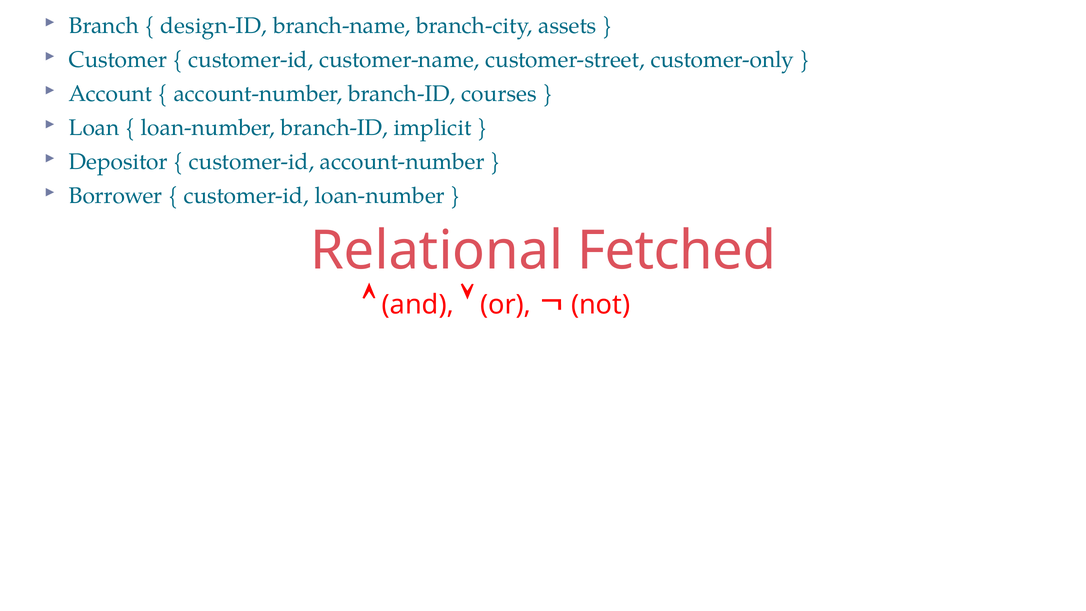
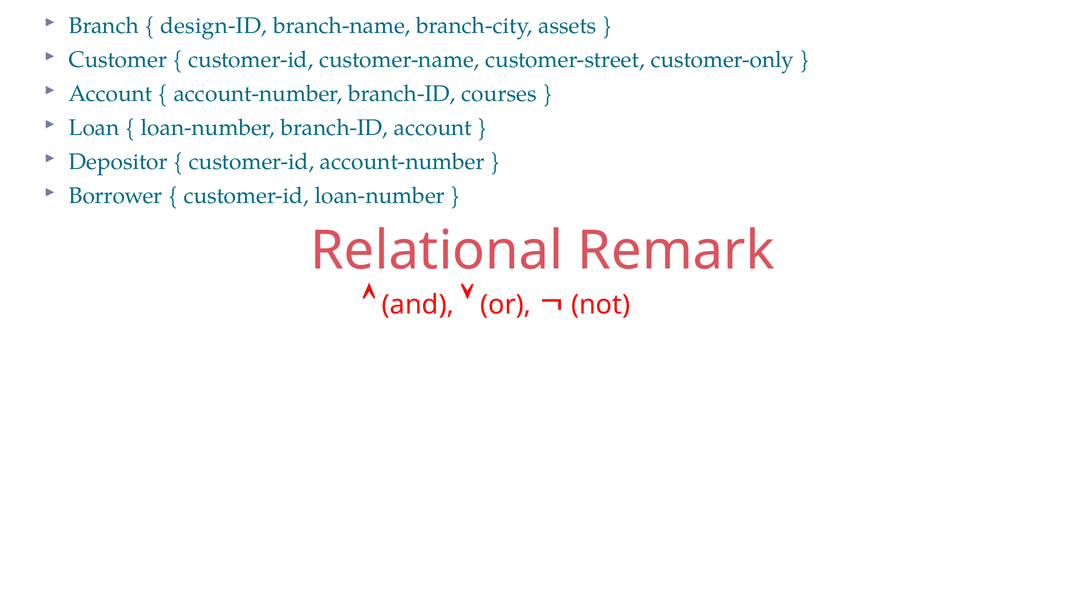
branch-ID implicit: implicit -> account
Fetched: Fetched -> Remark
